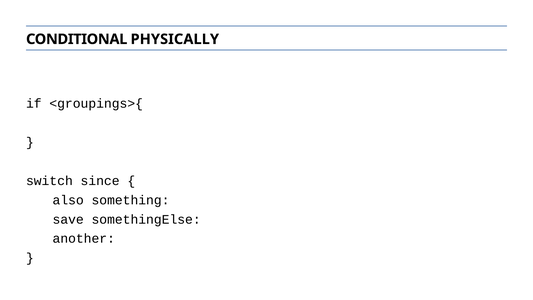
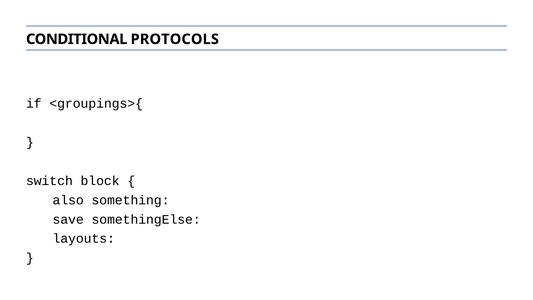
PHYSICALLY: PHYSICALLY -> PROTOCOLS
since: since -> block
another: another -> layouts
